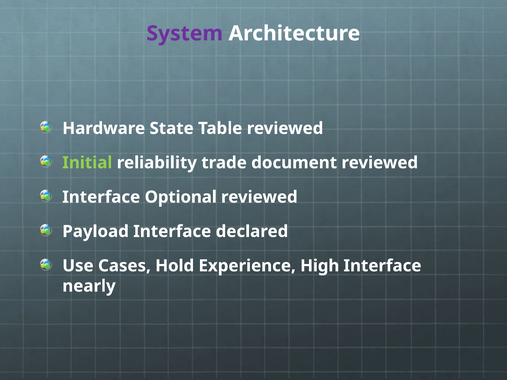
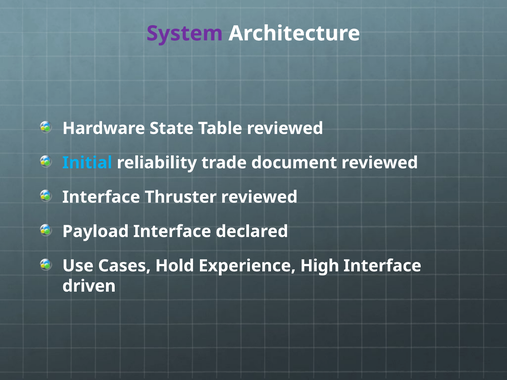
Initial colour: light green -> light blue
Optional: Optional -> Thruster
nearly: nearly -> driven
